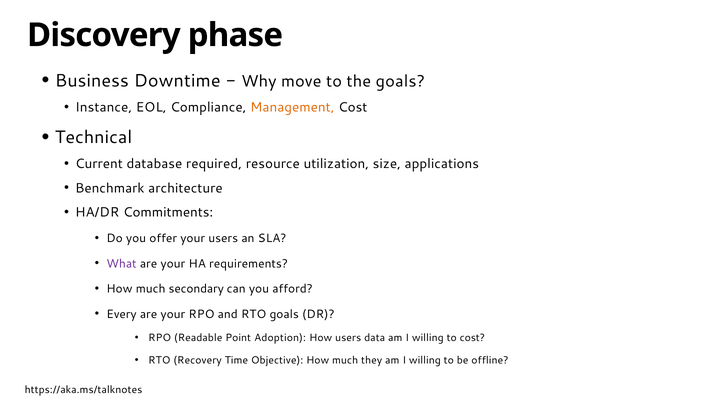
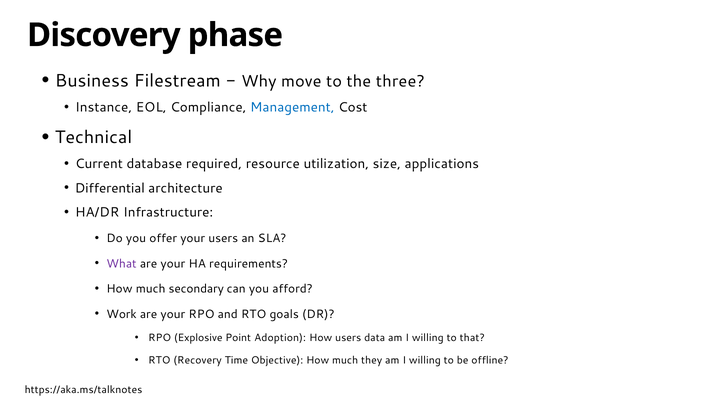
Downtime: Downtime -> Filestream
the goals: goals -> three
Management colour: orange -> blue
Benchmark: Benchmark -> Differential
Commitments: Commitments -> Infrastructure
Every: Every -> Work
Readable: Readable -> Explosive
to cost: cost -> that
